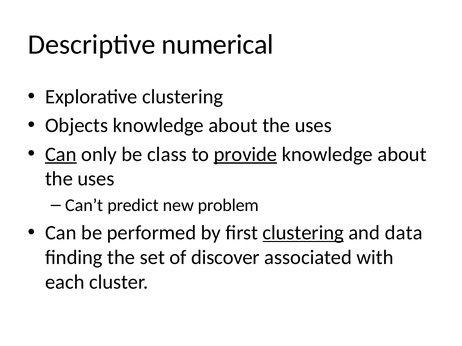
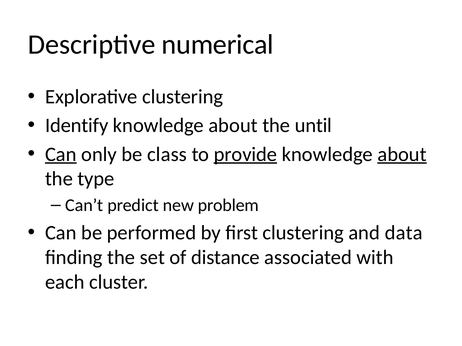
Objects: Objects -> Identify
uses at (313, 126): uses -> until
about at (402, 154) underline: none -> present
uses at (96, 179): uses -> type
clustering at (303, 233) underline: present -> none
discover: discover -> distance
